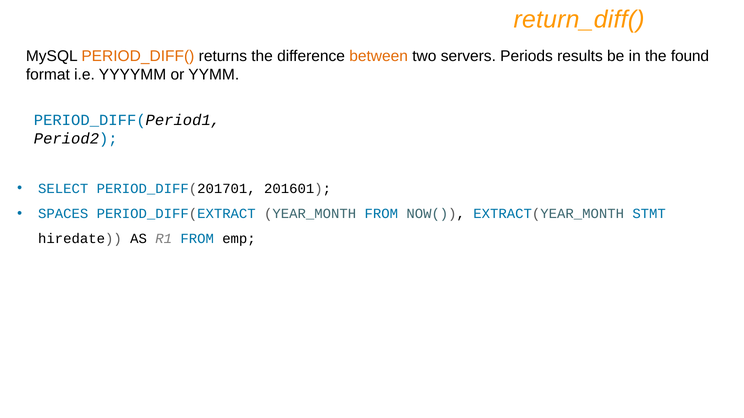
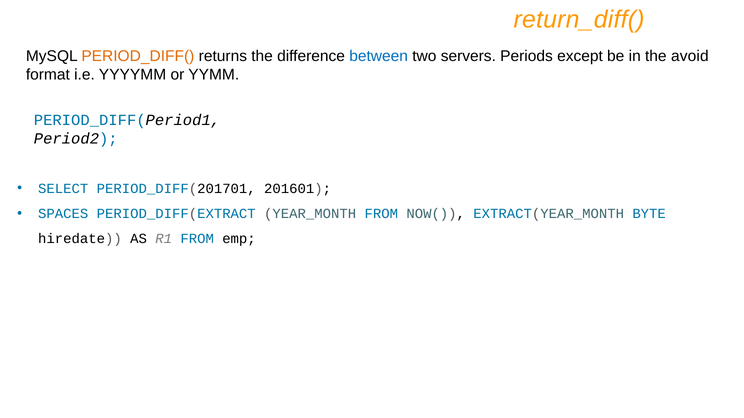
between colour: orange -> blue
results: results -> except
found: found -> avoid
STMT: STMT -> BYTE
